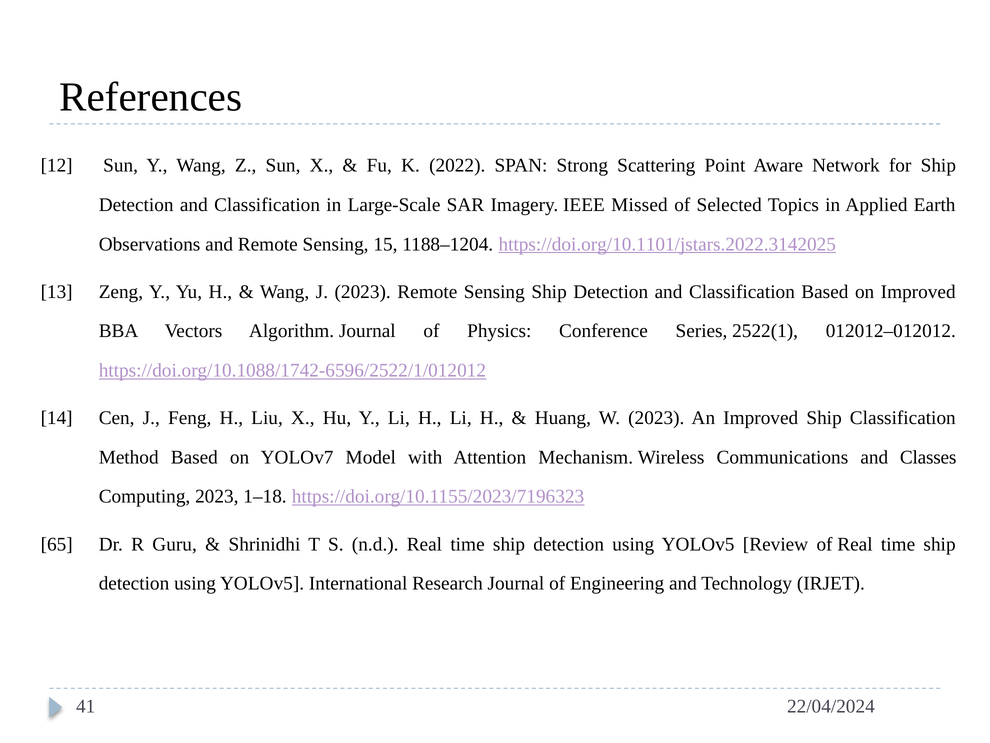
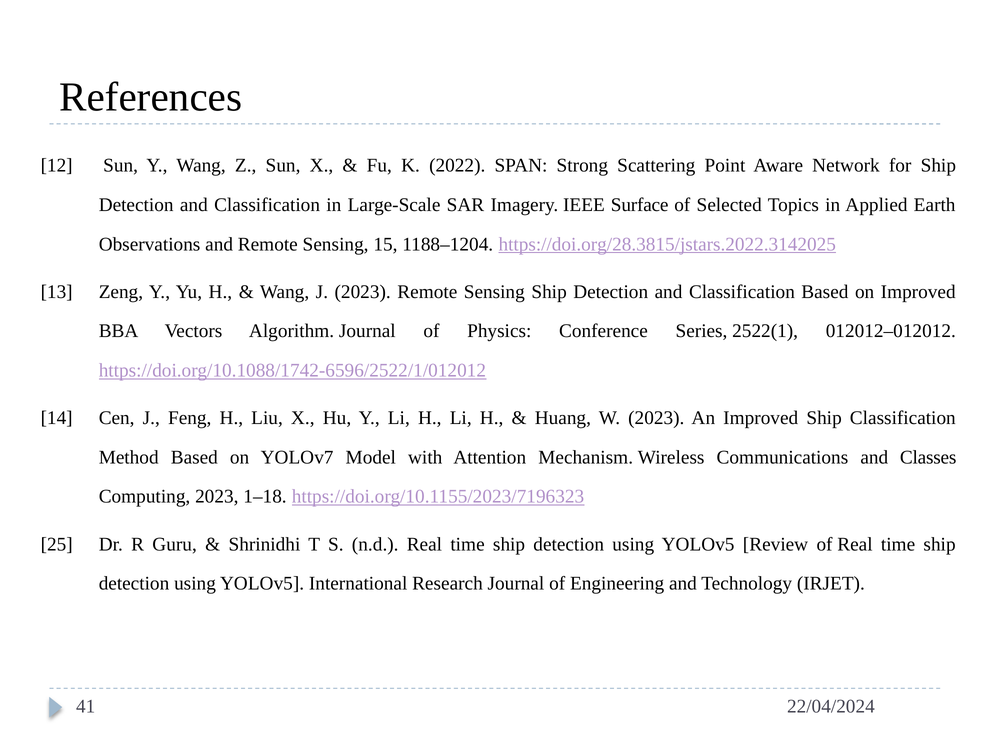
Missed: Missed -> Surface
https://doi.org/10.1101/jstars.2022.3142025: https://doi.org/10.1101/jstars.2022.3142025 -> https://doi.org/28.3815/jstars.2022.3142025
65: 65 -> 25
